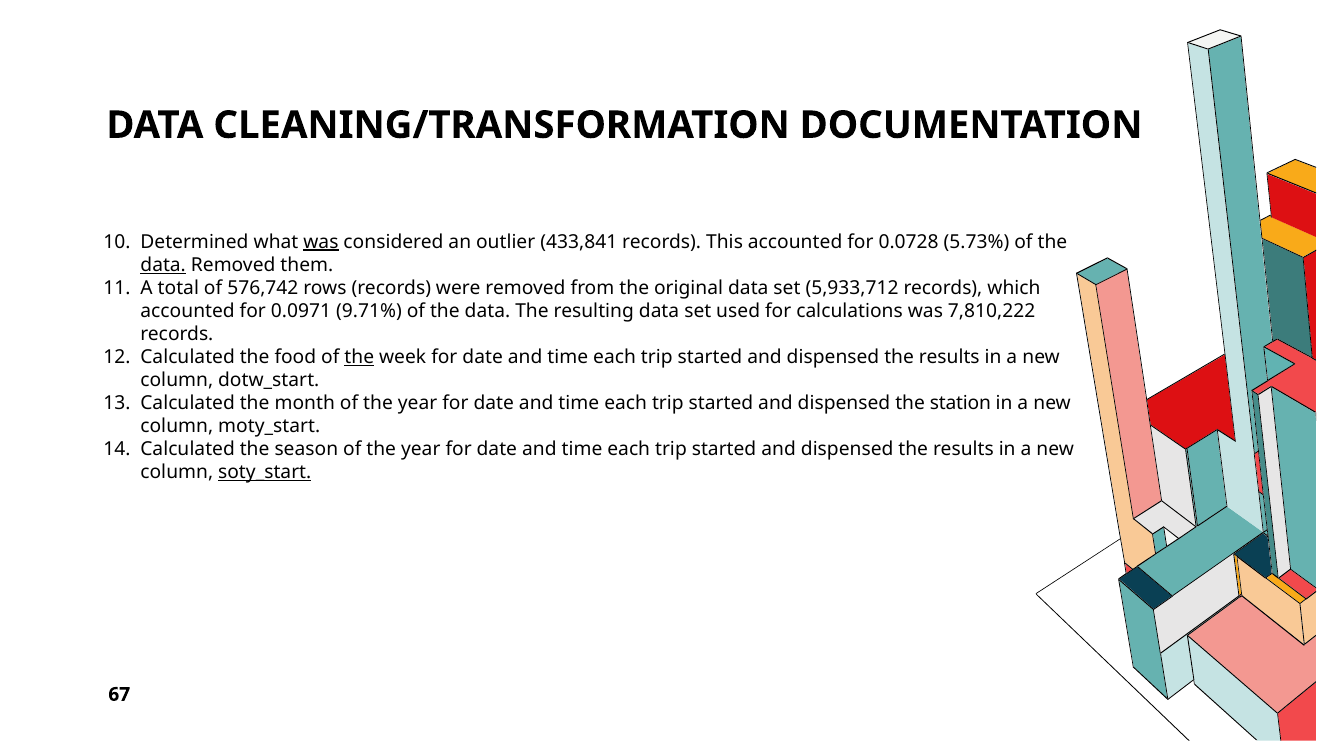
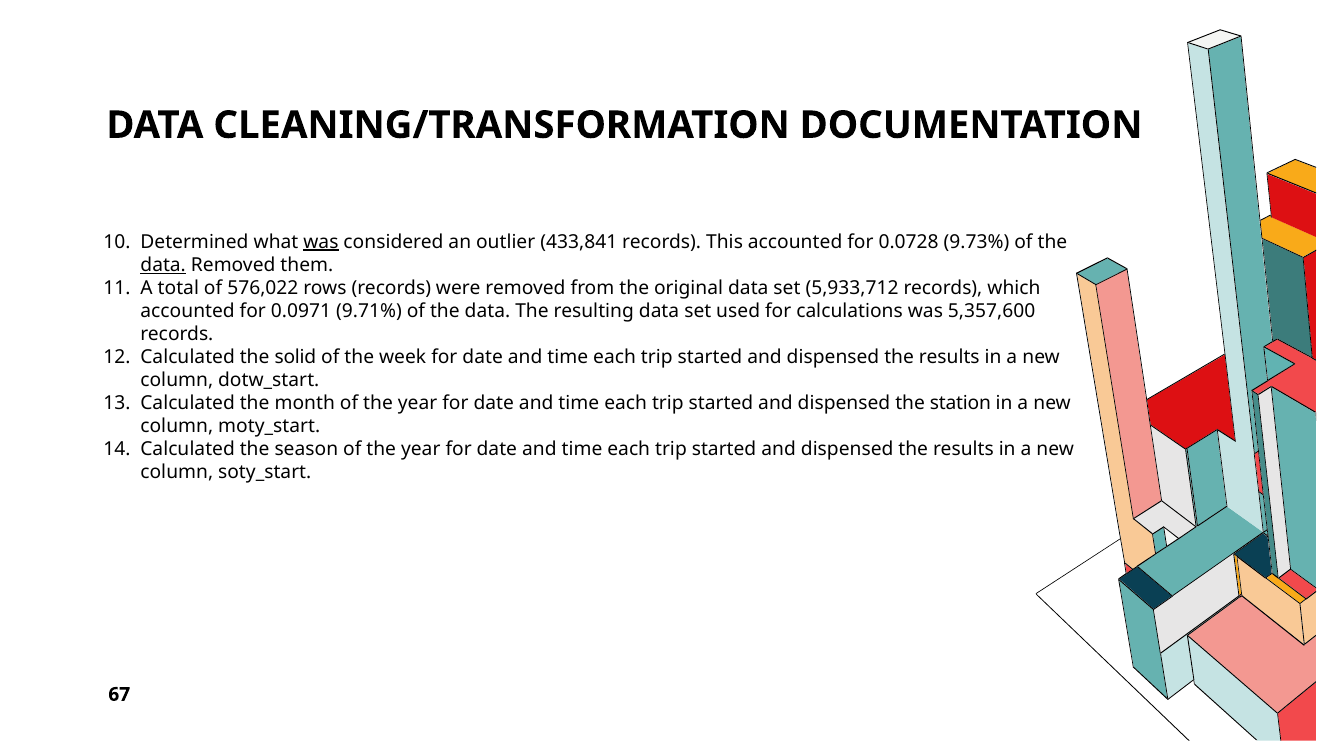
5.73%: 5.73% -> 9.73%
576,742: 576,742 -> 576,022
7,810,222: 7,810,222 -> 5,357,600
food: food -> solid
the at (359, 357) underline: present -> none
soty_start underline: present -> none
